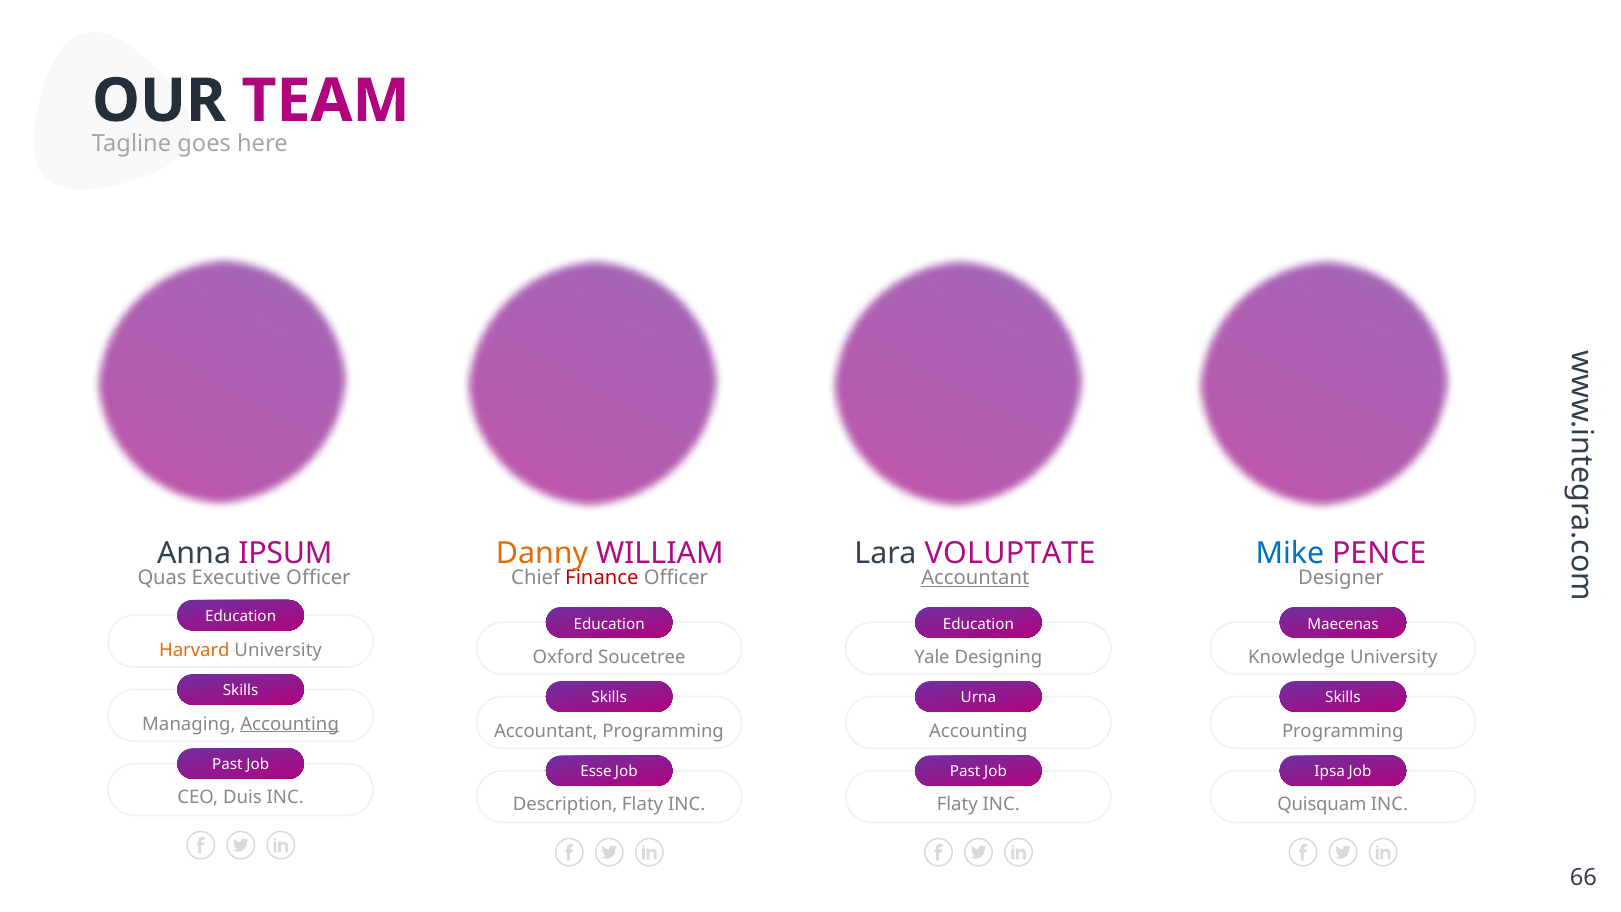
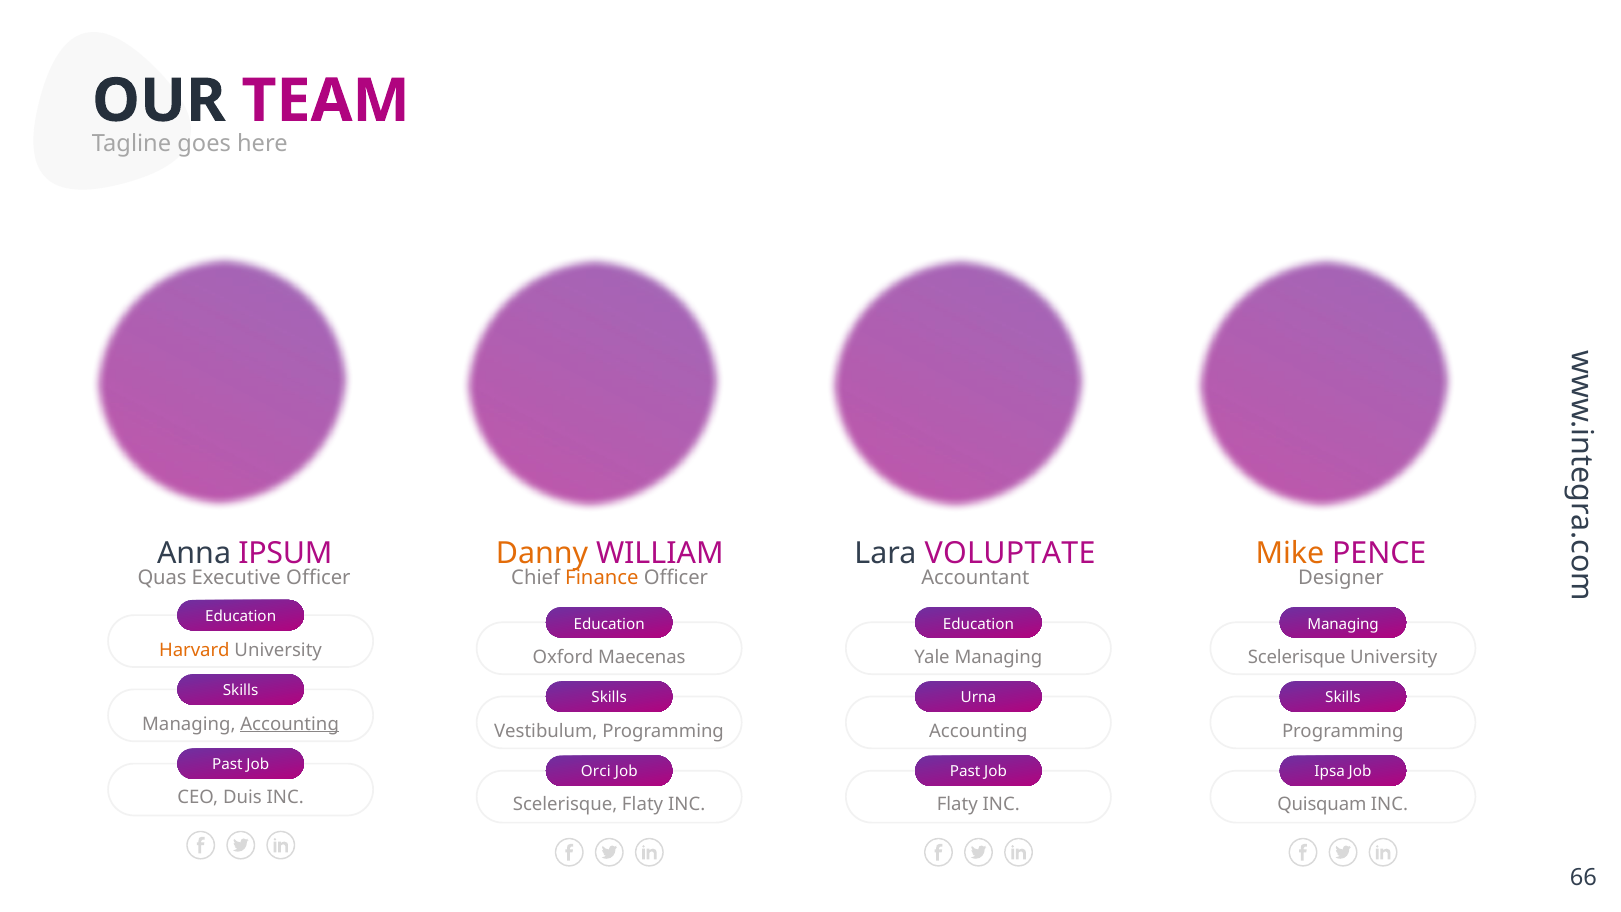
Mike colour: blue -> orange
Finance colour: red -> orange
Accountant at (975, 577) underline: present -> none
Maecenas at (1343, 624): Maecenas -> Managing
Soucetree: Soucetree -> Maecenas
Yale Designing: Designing -> Managing
Knowledge at (1297, 657): Knowledge -> Scelerisque
Accountant at (546, 731): Accountant -> Vestibulum
Esse: Esse -> Orci
Description at (565, 805): Description -> Scelerisque
